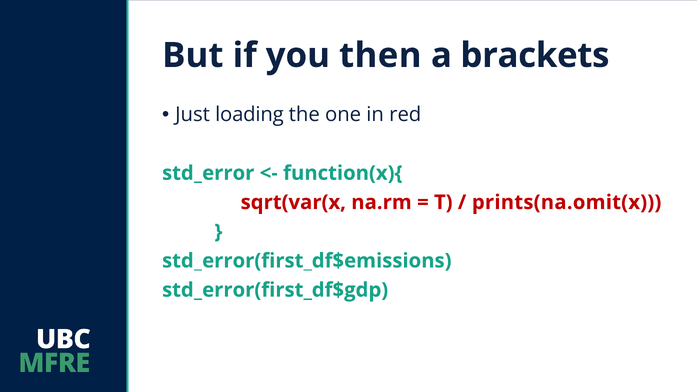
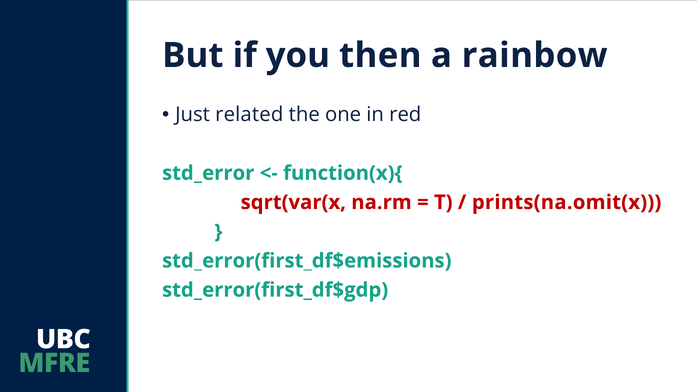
brackets: brackets -> rainbow
loading: loading -> related
